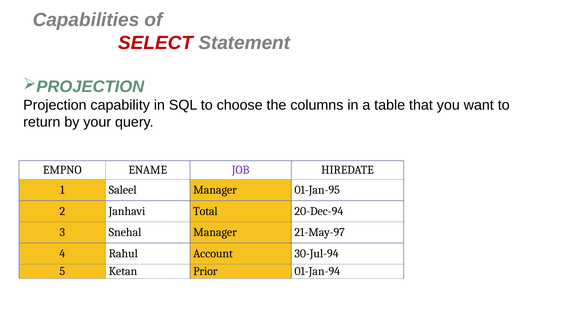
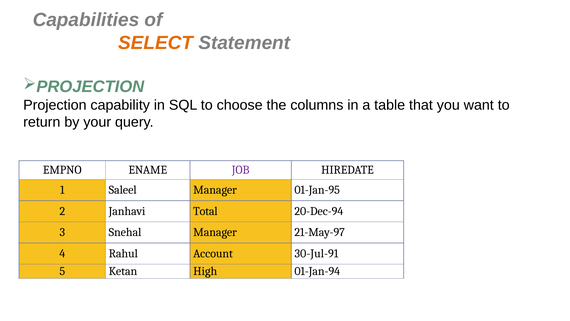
SELECT colour: red -> orange
30-Jul-94: 30-Jul-94 -> 30-Jul-91
Prior: Prior -> High
